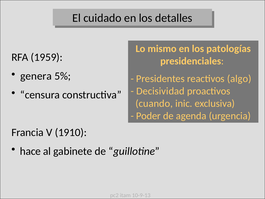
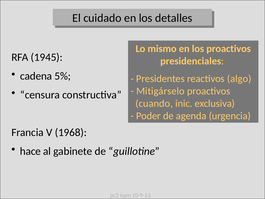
los patologías: patologías -> proactivos
1959: 1959 -> 1945
genera: genera -> cadena
Decisividad: Decisividad -> Mitigárselo
1910: 1910 -> 1968
